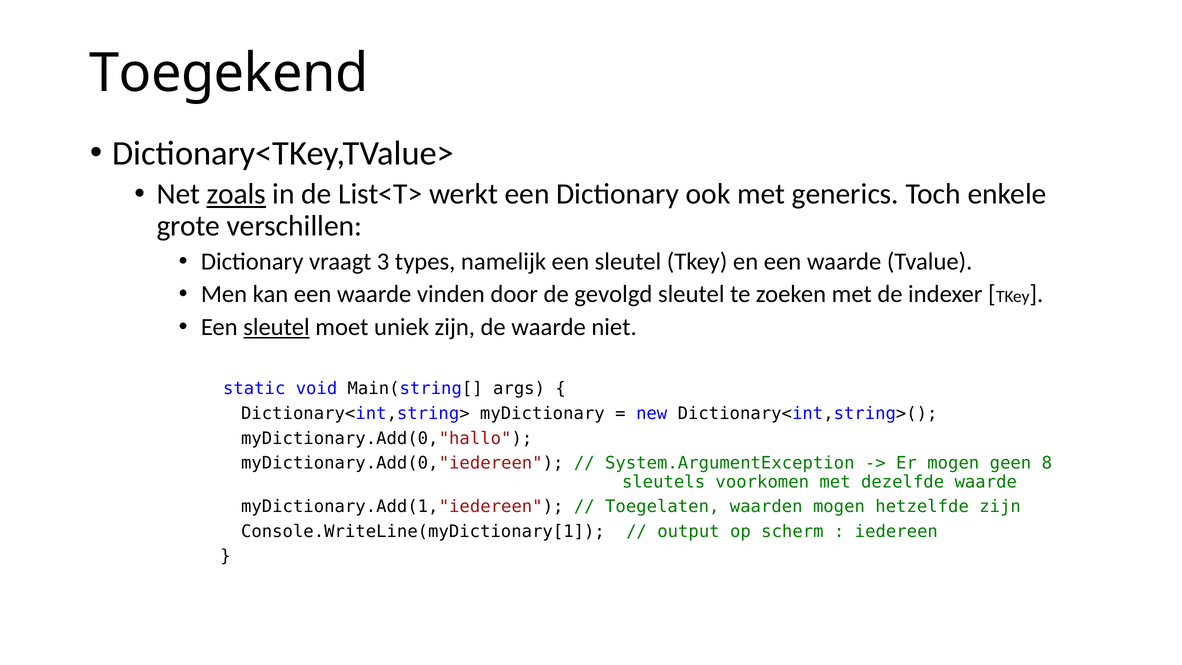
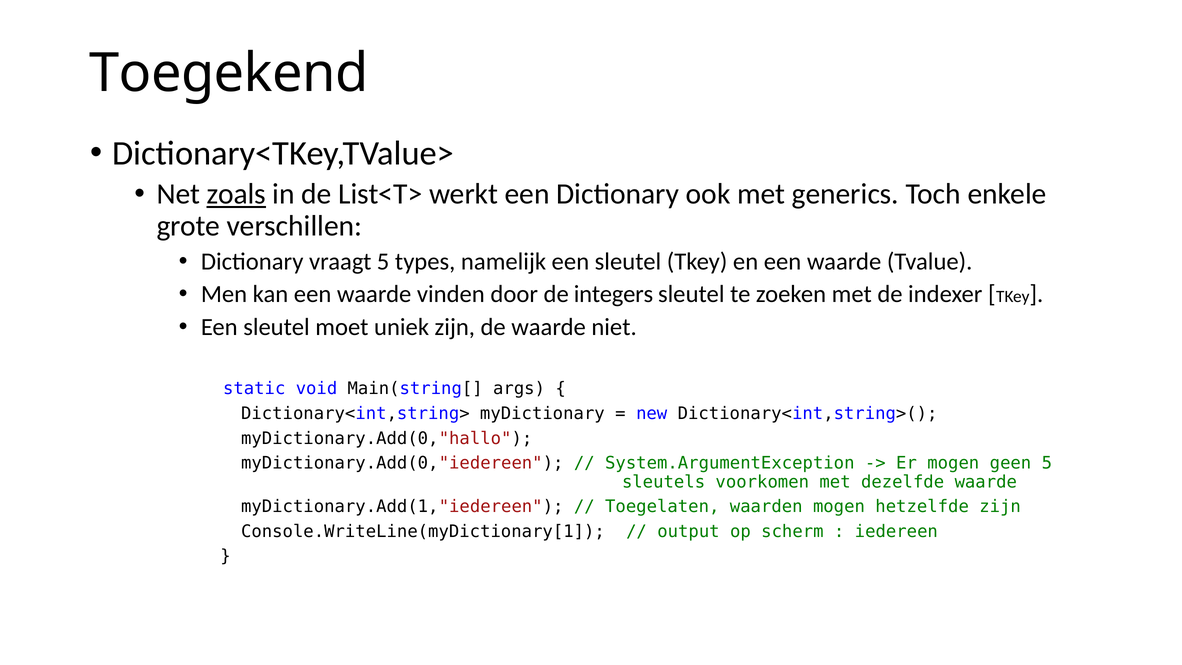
vraagt 3: 3 -> 5
gevolgd: gevolgd -> integers
sleutel at (276, 327) underline: present -> none
geen 8: 8 -> 5
